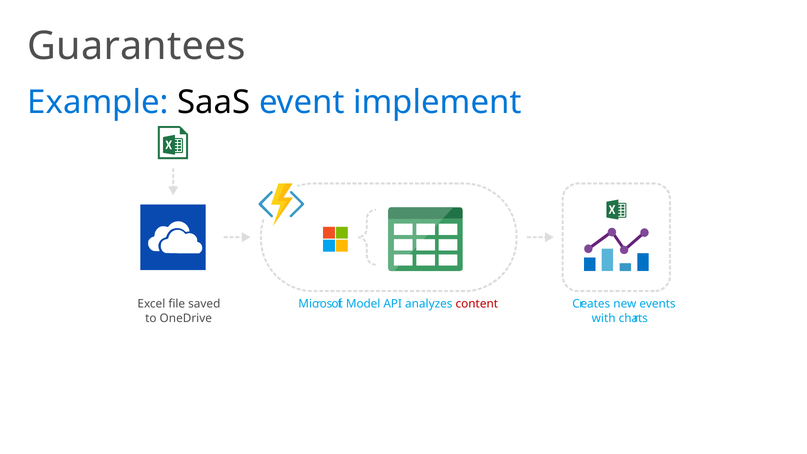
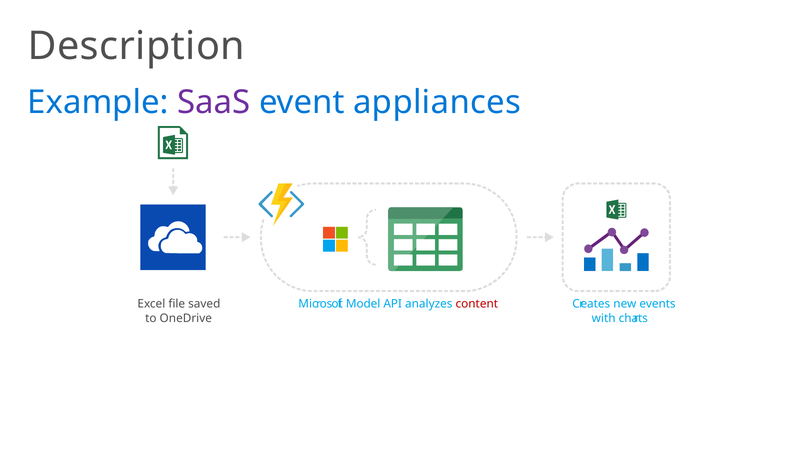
Guarantees: Guarantees -> Description
SaaS colour: black -> purple
implement: implement -> appliances
